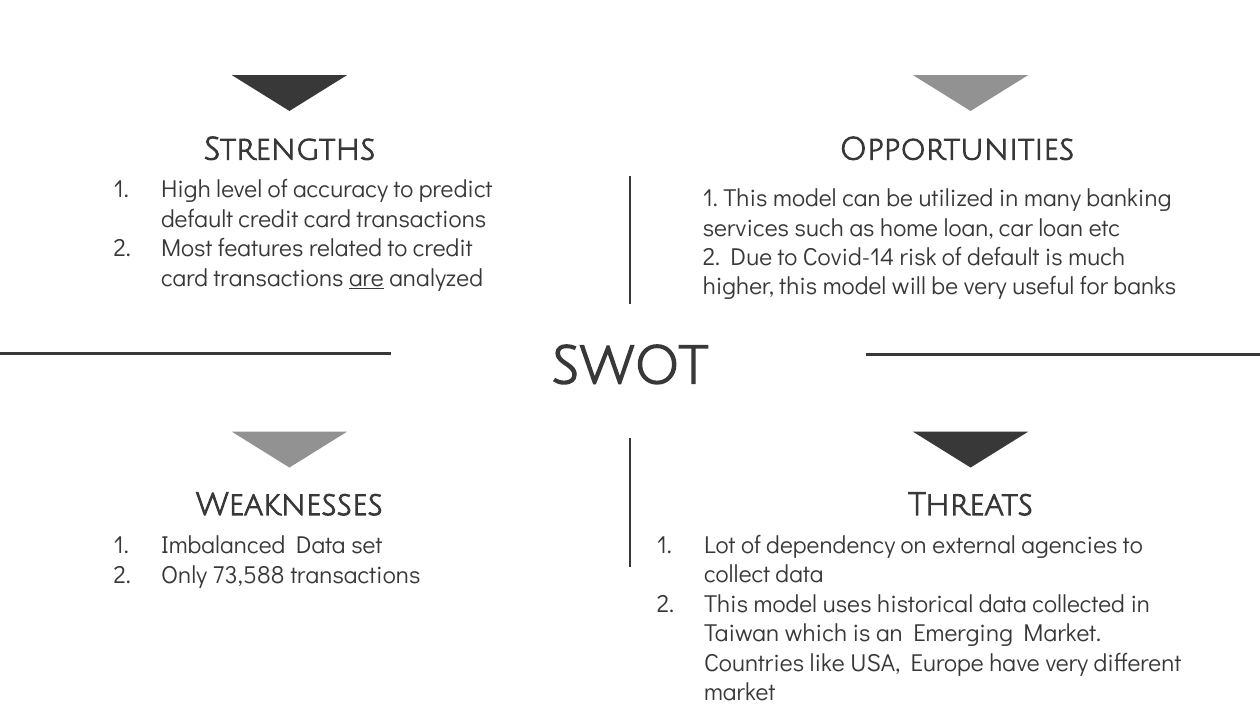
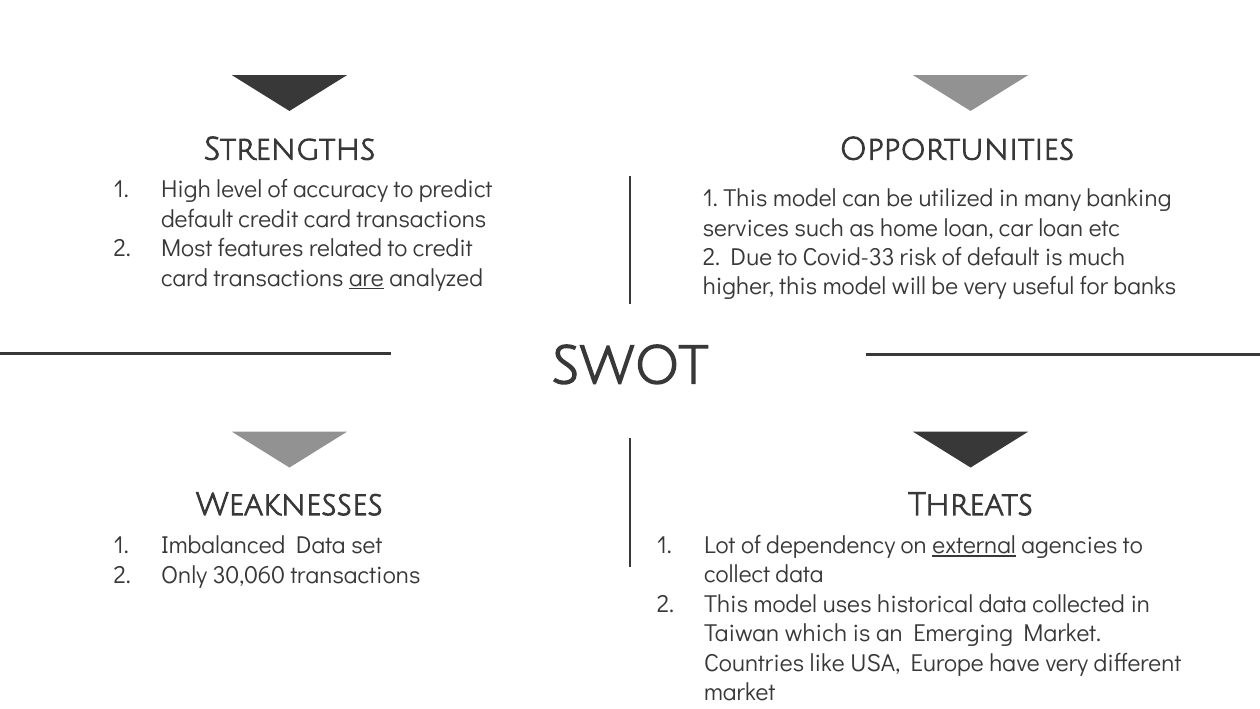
Covid-14: Covid-14 -> Covid-33
external underline: none -> present
73,588: 73,588 -> 30,060
